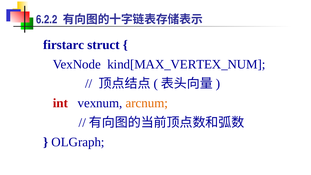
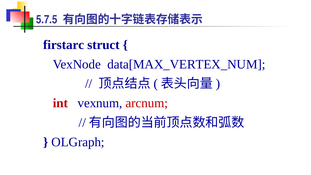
6.2.2: 6.2.2 -> 5.7.5
kind[MAX_VERTEX_NUM: kind[MAX_VERTEX_NUM -> data[MAX_VERTEX_NUM
arcnum colour: orange -> red
